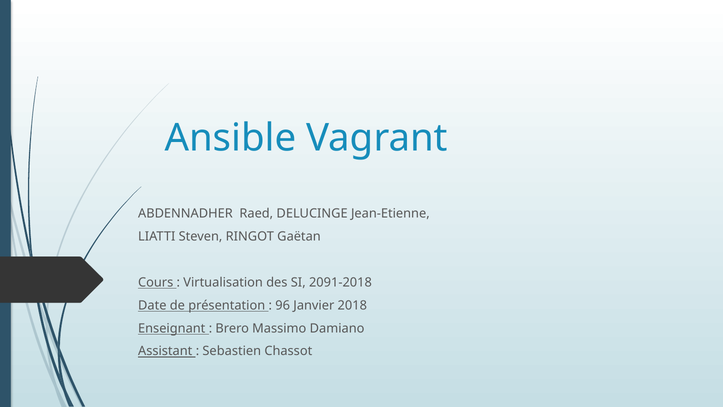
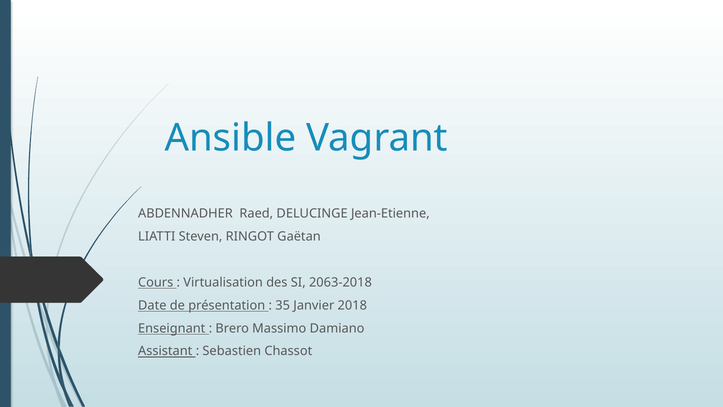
2091-2018: 2091-2018 -> 2063-2018
96: 96 -> 35
